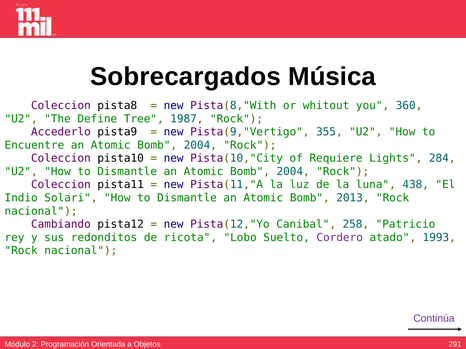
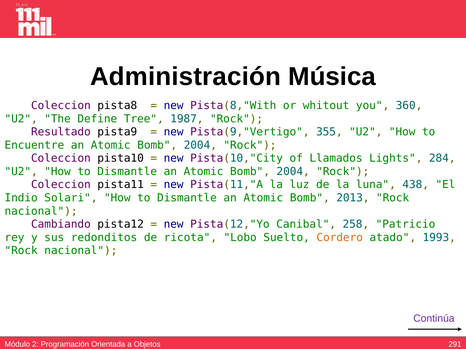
Sobrecargados: Sobrecargados -> Administración
Accederlo: Accederlo -> Resultado
Requiere: Requiere -> Llamados
Cordero colour: purple -> orange
